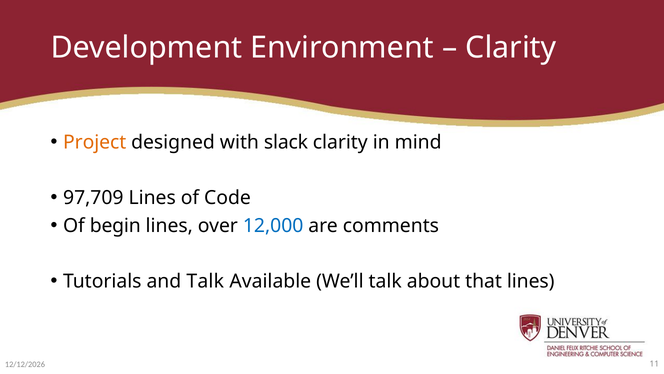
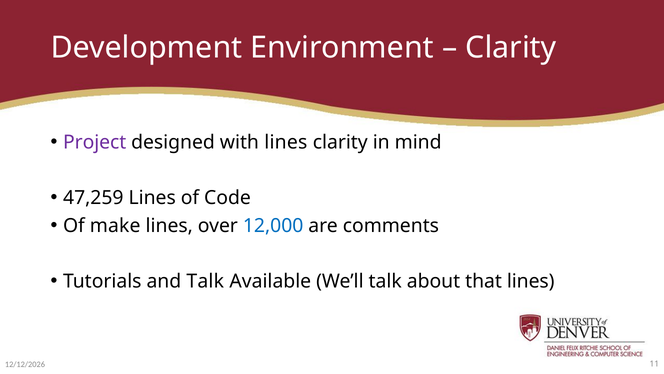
Project colour: orange -> purple
with slack: slack -> lines
97,709: 97,709 -> 47,259
begin: begin -> make
